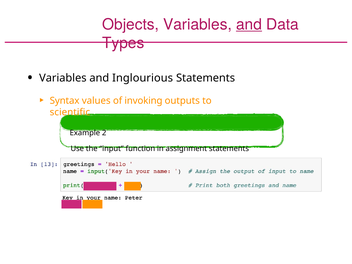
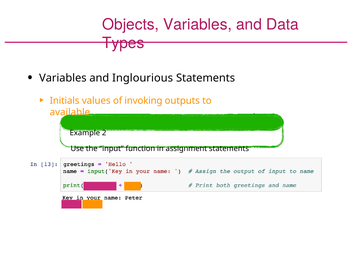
and at (249, 24) underline: present -> none
Syntax: Syntax -> Initials
scientific: scientific -> available
